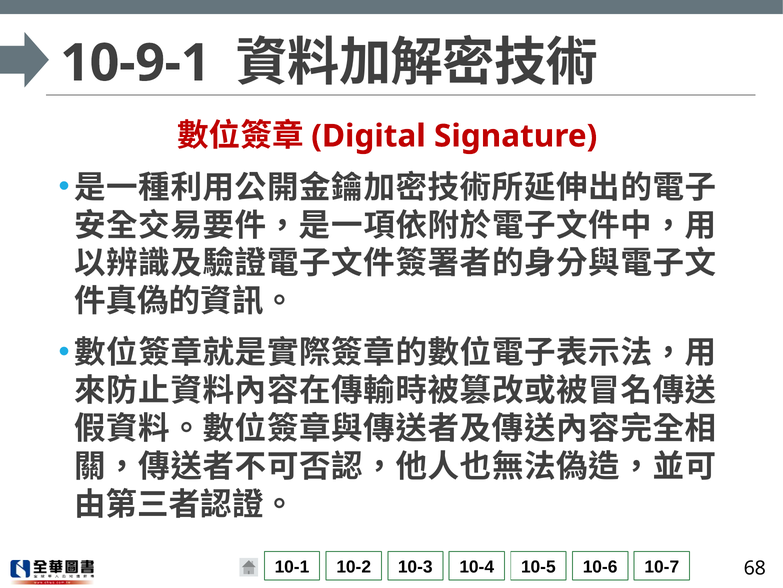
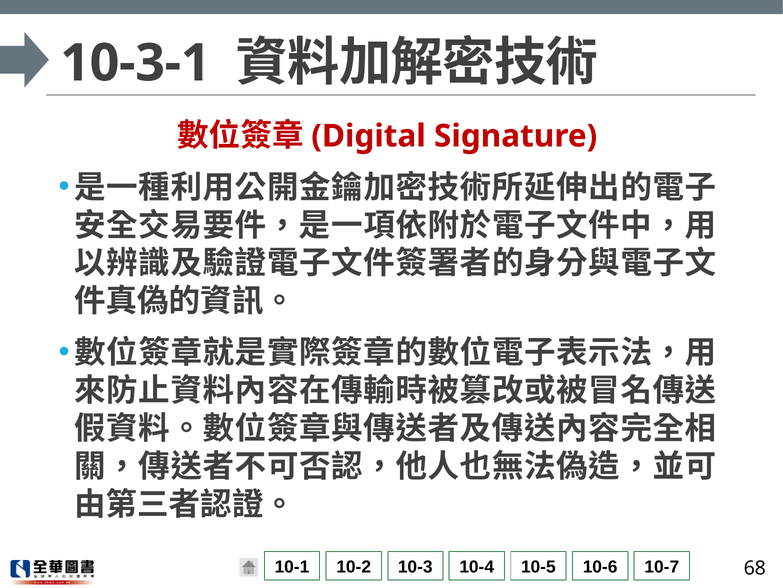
10-9-1: 10-9-1 -> 10-3-1
